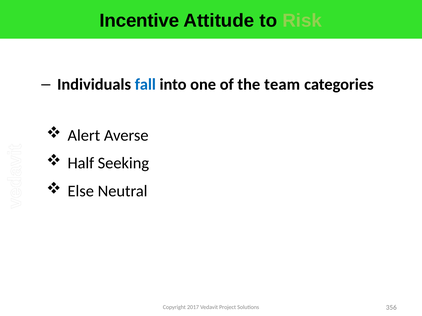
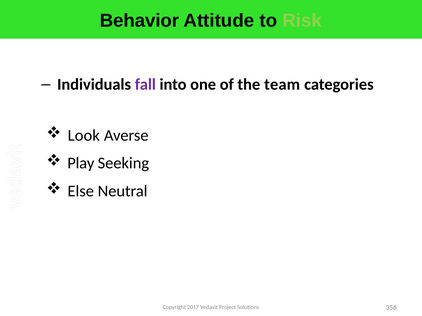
Incentive: Incentive -> Behavior
fall colour: blue -> purple
Alert: Alert -> Look
Half: Half -> Play
